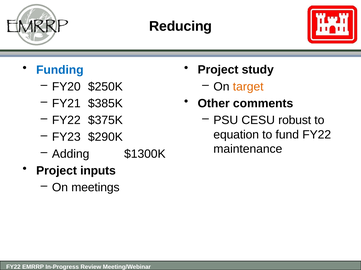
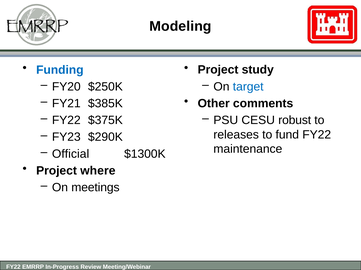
Reducing: Reducing -> Modeling
target colour: orange -> blue
equation: equation -> releases
Adding: Adding -> Official
inputs: inputs -> where
